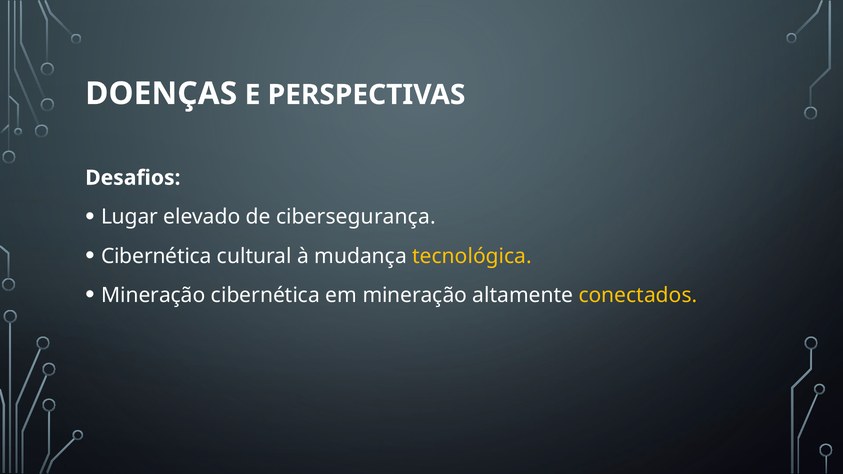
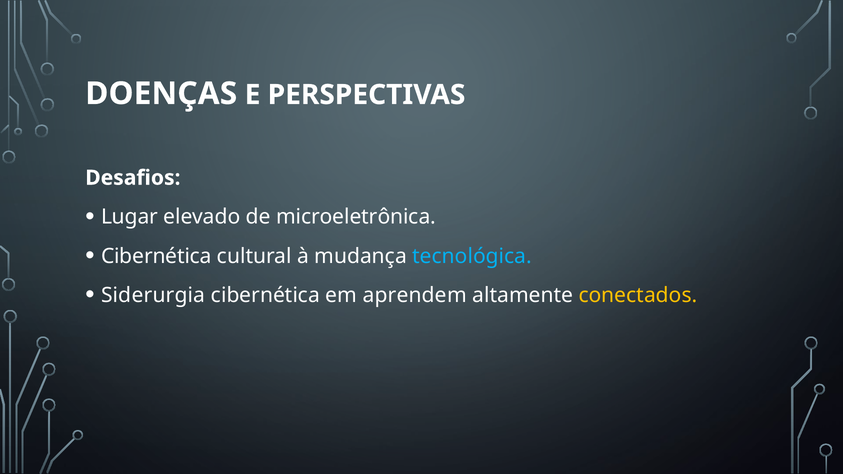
cibersegurança: cibersegurança -> microeletrônica
tecnológica colour: yellow -> light blue
Mineração at (153, 295): Mineração -> Siderurgia
em mineração: mineração -> aprendem
